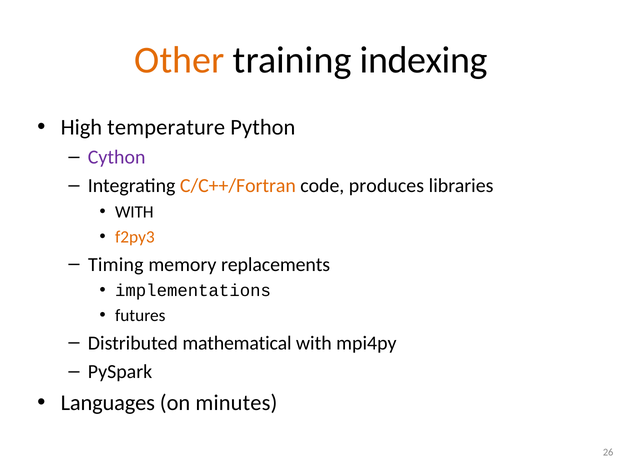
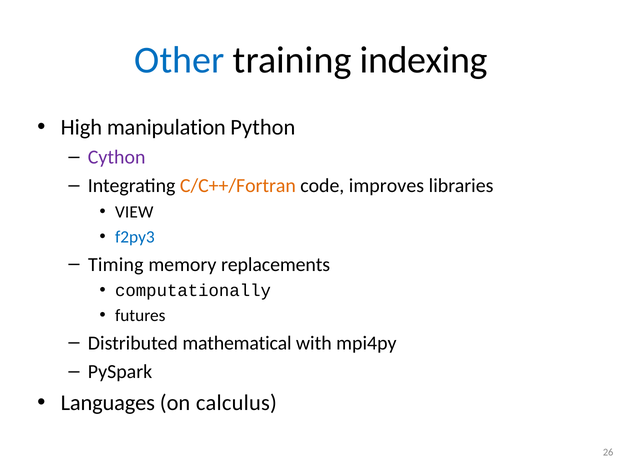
Other colour: orange -> blue
temperature: temperature -> manipulation
produces: produces -> improves
WITH at (134, 212): WITH -> VIEW
f2py3 colour: orange -> blue
implementations: implementations -> computationally
minutes: minutes -> calculus
